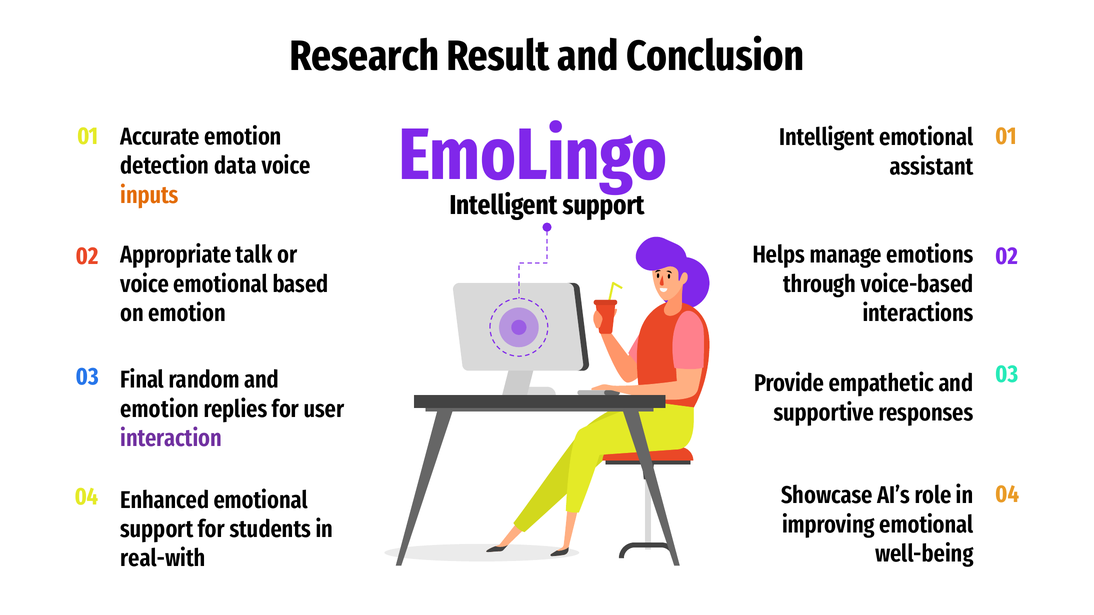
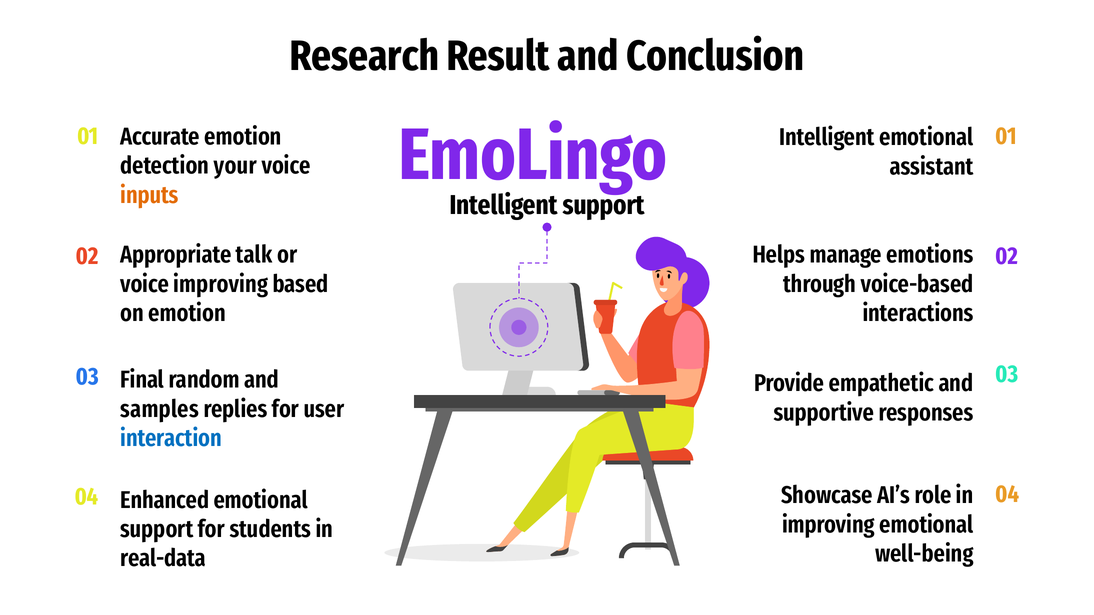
data: data -> your
voice emotional: emotional -> improving
emotion at (160, 409): emotion -> samples
interaction colour: purple -> blue
real-with: real-with -> real-data
